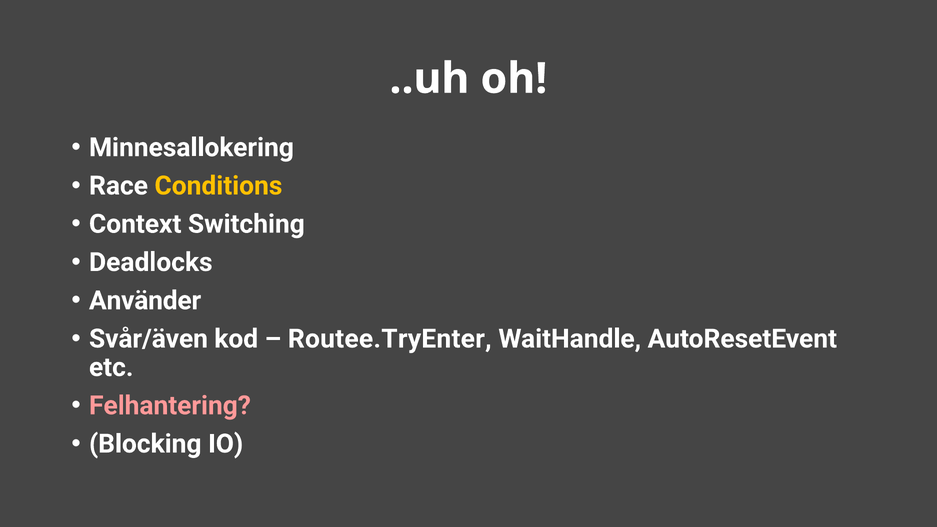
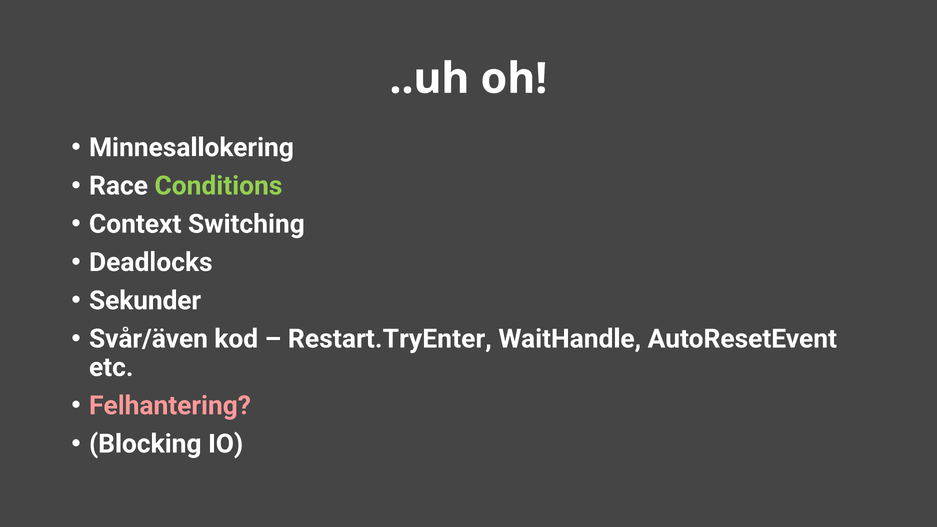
Conditions colour: yellow -> light green
Använder: Använder -> Sekunder
Routee.TryEnter: Routee.TryEnter -> Restart.TryEnter
